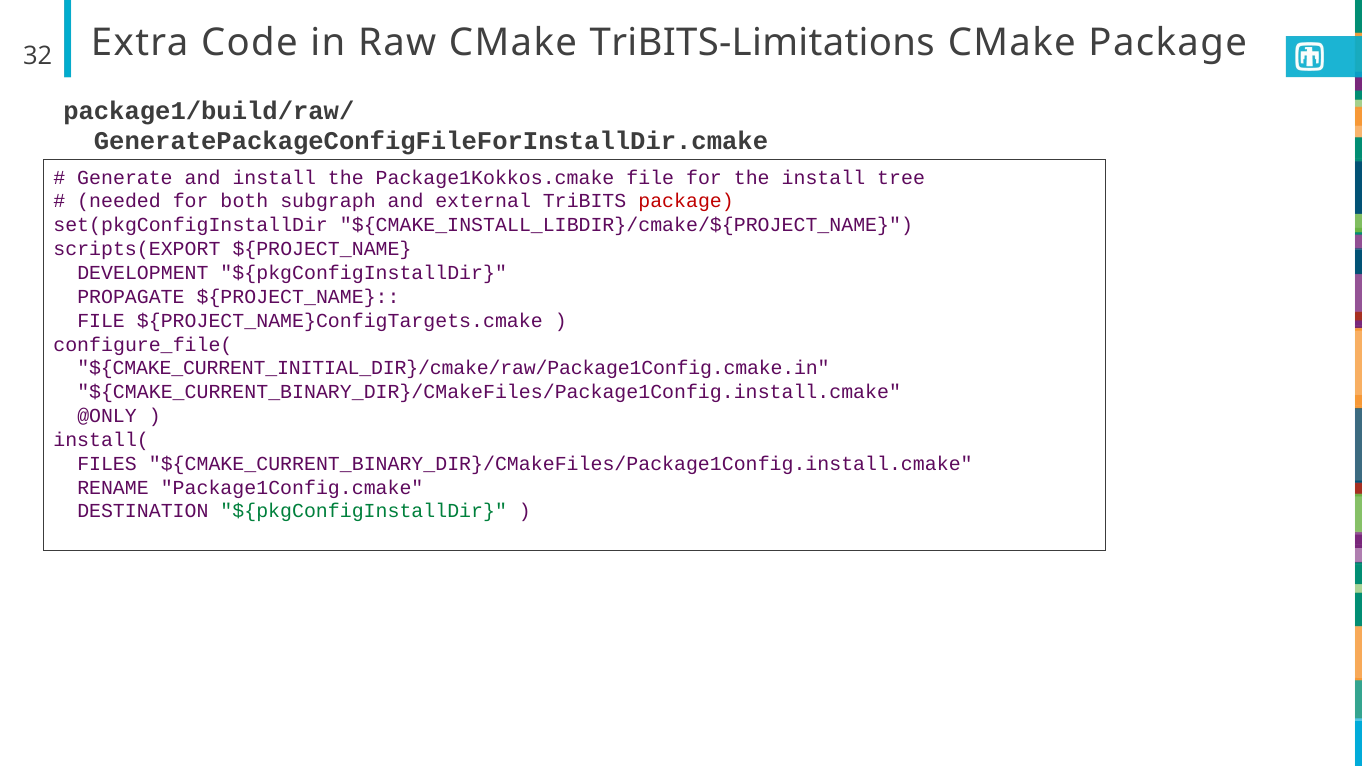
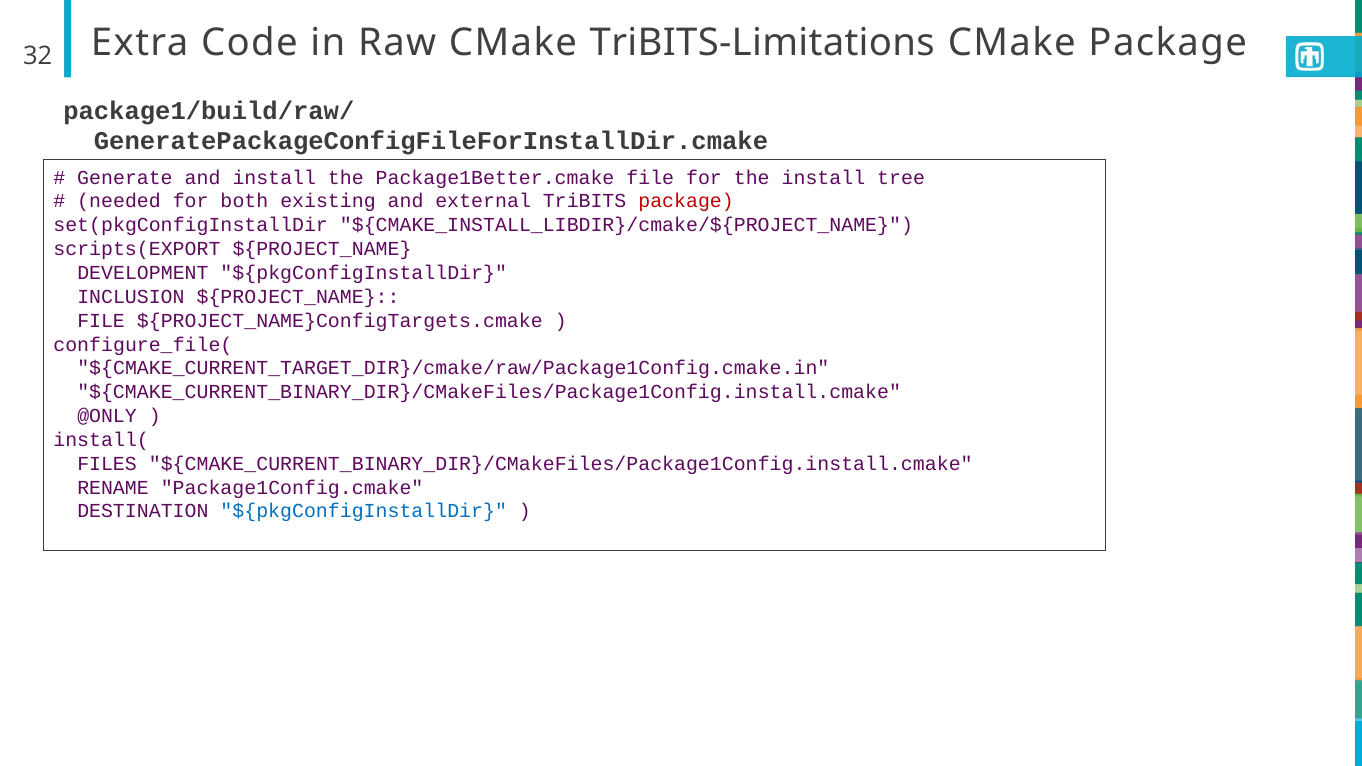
Package1Kokkos.cmake: Package1Kokkos.cmake -> Package1Better.cmake
subgraph: subgraph -> existing
PROPAGATE: PROPAGATE -> INCLUSION
${CMAKE_CURRENT_INITIAL_DIR}/cmake/raw/Package1Config.cmake.in: ${CMAKE_CURRENT_INITIAL_DIR}/cmake/raw/Package1Config.cmake.in -> ${CMAKE_CURRENT_TARGET_DIR}/cmake/raw/Package1Config.cmake.in
${pkgConfigInstallDir at (364, 511) colour: green -> blue
